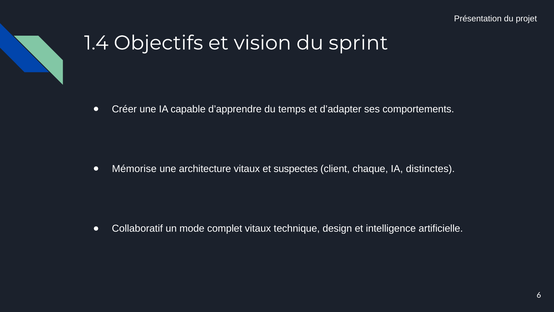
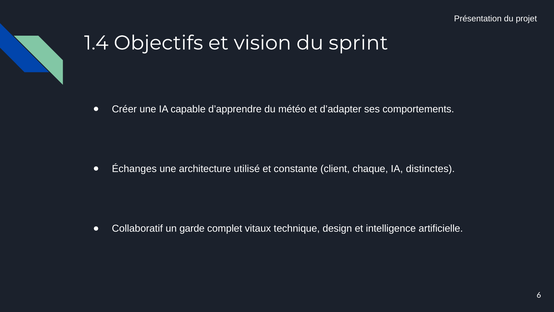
temps: temps -> météo
Mémorise: Mémorise -> Échanges
architecture vitaux: vitaux -> utilisé
suspectes: suspectes -> constante
mode: mode -> garde
